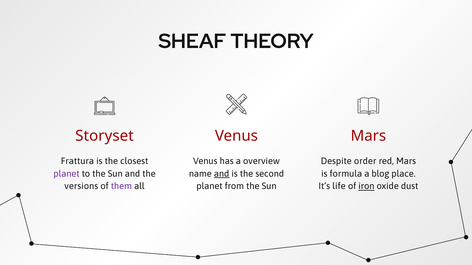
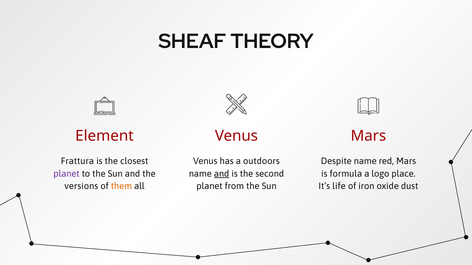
Storyset: Storyset -> Element
overview: overview -> outdoors
Despite order: order -> name
blog: blog -> logo
them colour: purple -> orange
iron underline: present -> none
